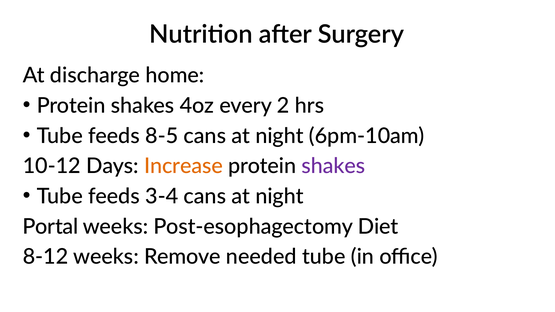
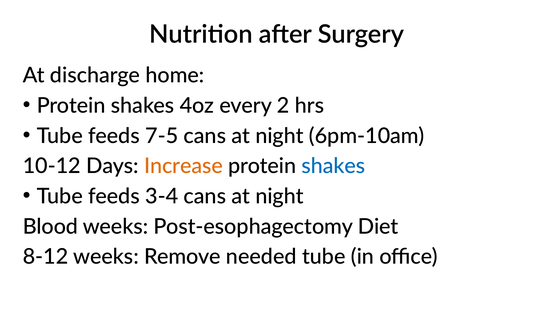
8-5: 8-5 -> 7-5
shakes at (333, 166) colour: purple -> blue
Portal: Portal -> Blood
